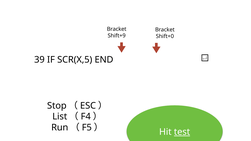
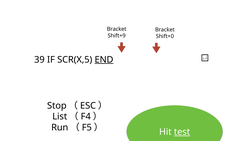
END underline: none -> present
